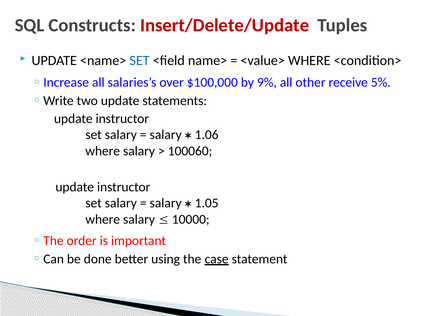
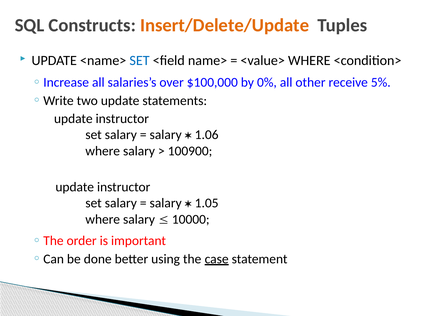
Insert/Delete/Update colour: red -> orange
9%: 9% -> 0%
100060: 100060 -> 100900
